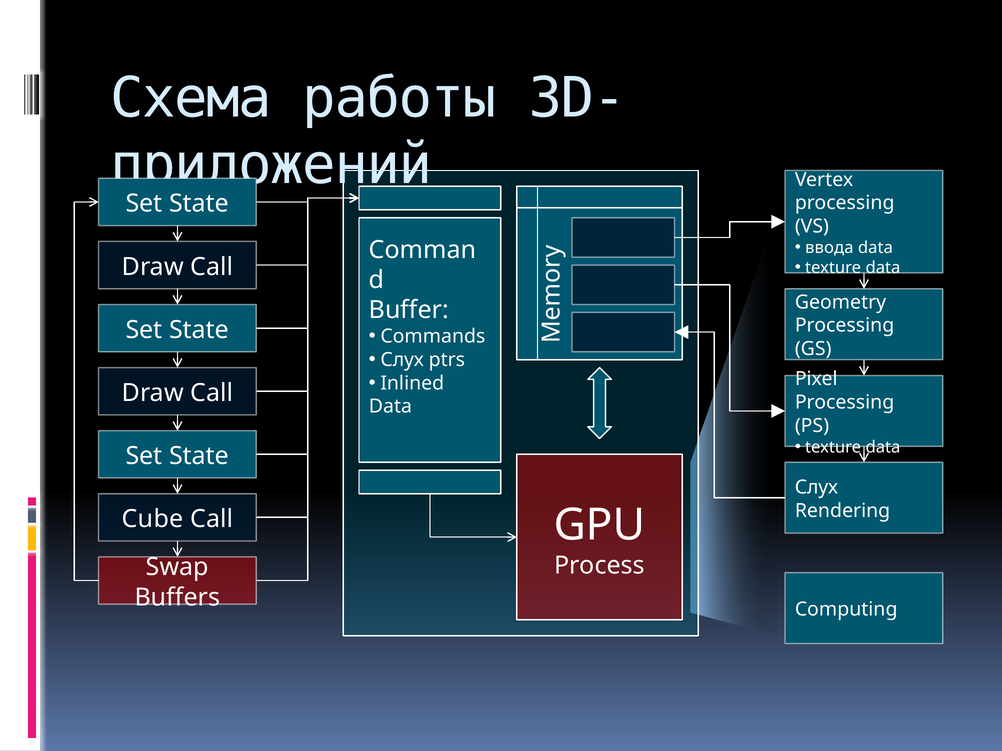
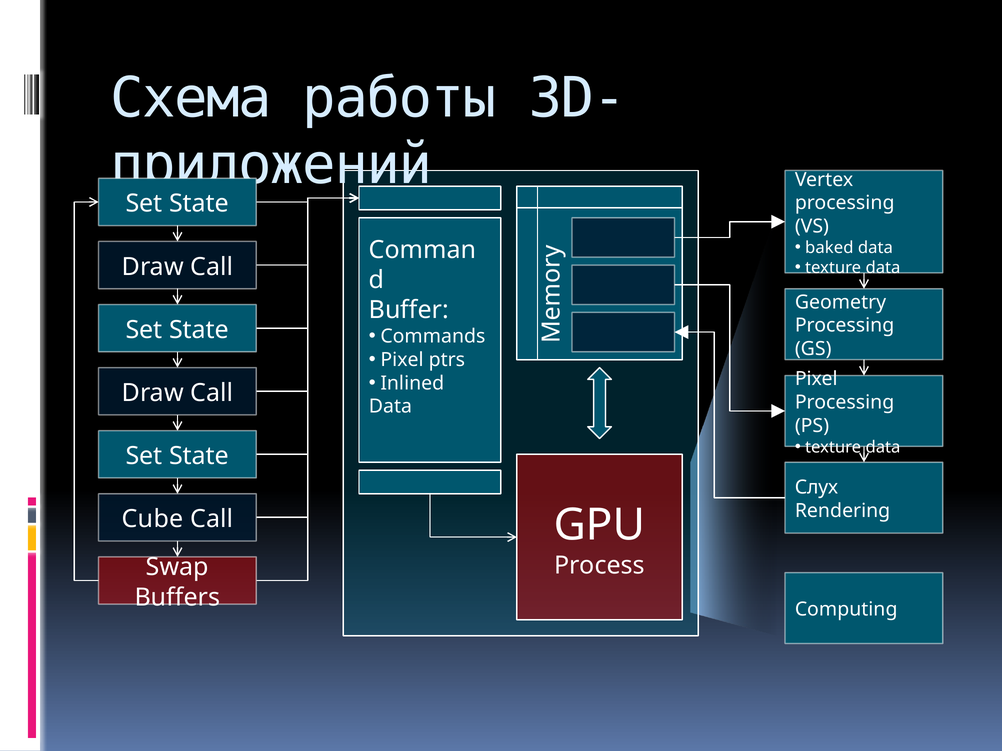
ввода: ввода -> baked
Слух at (402, 360): Слух -> Pixel
